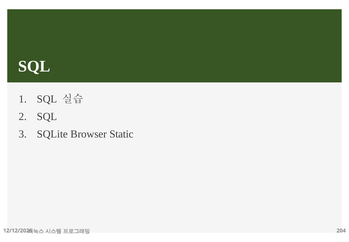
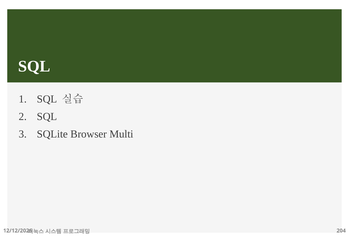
Static: Static -> Multi
